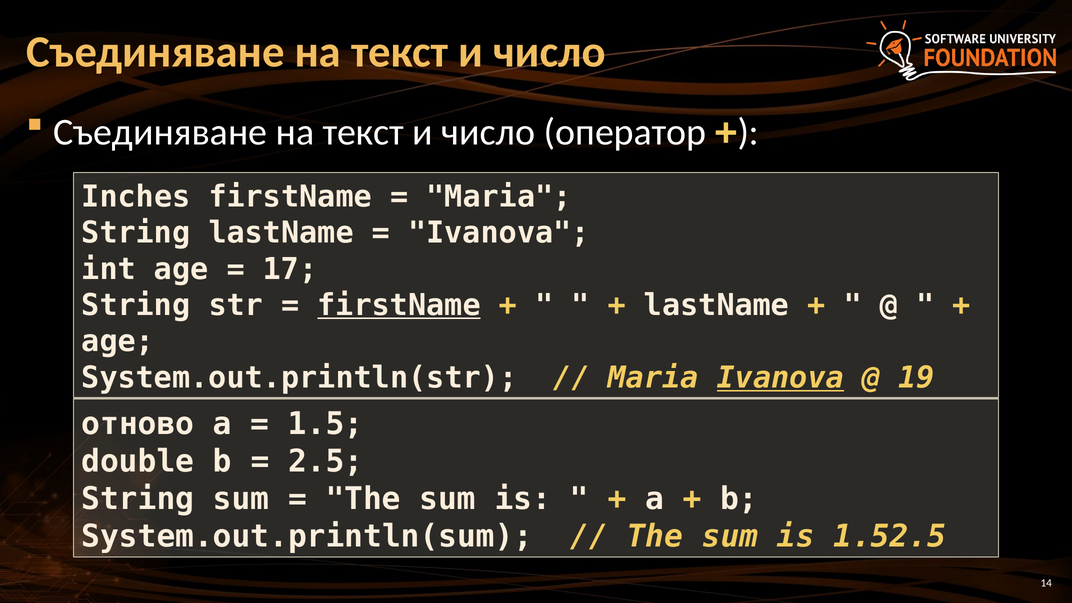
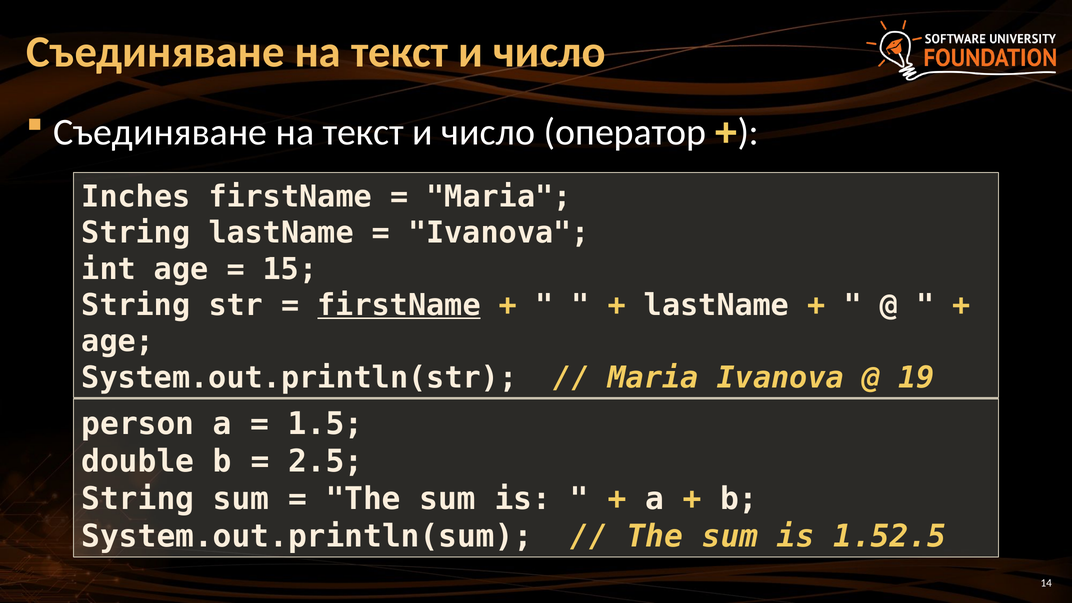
17: 17 -> 15
Ivanova at (780, 378) underline: present -> none
отново: отново -> person
